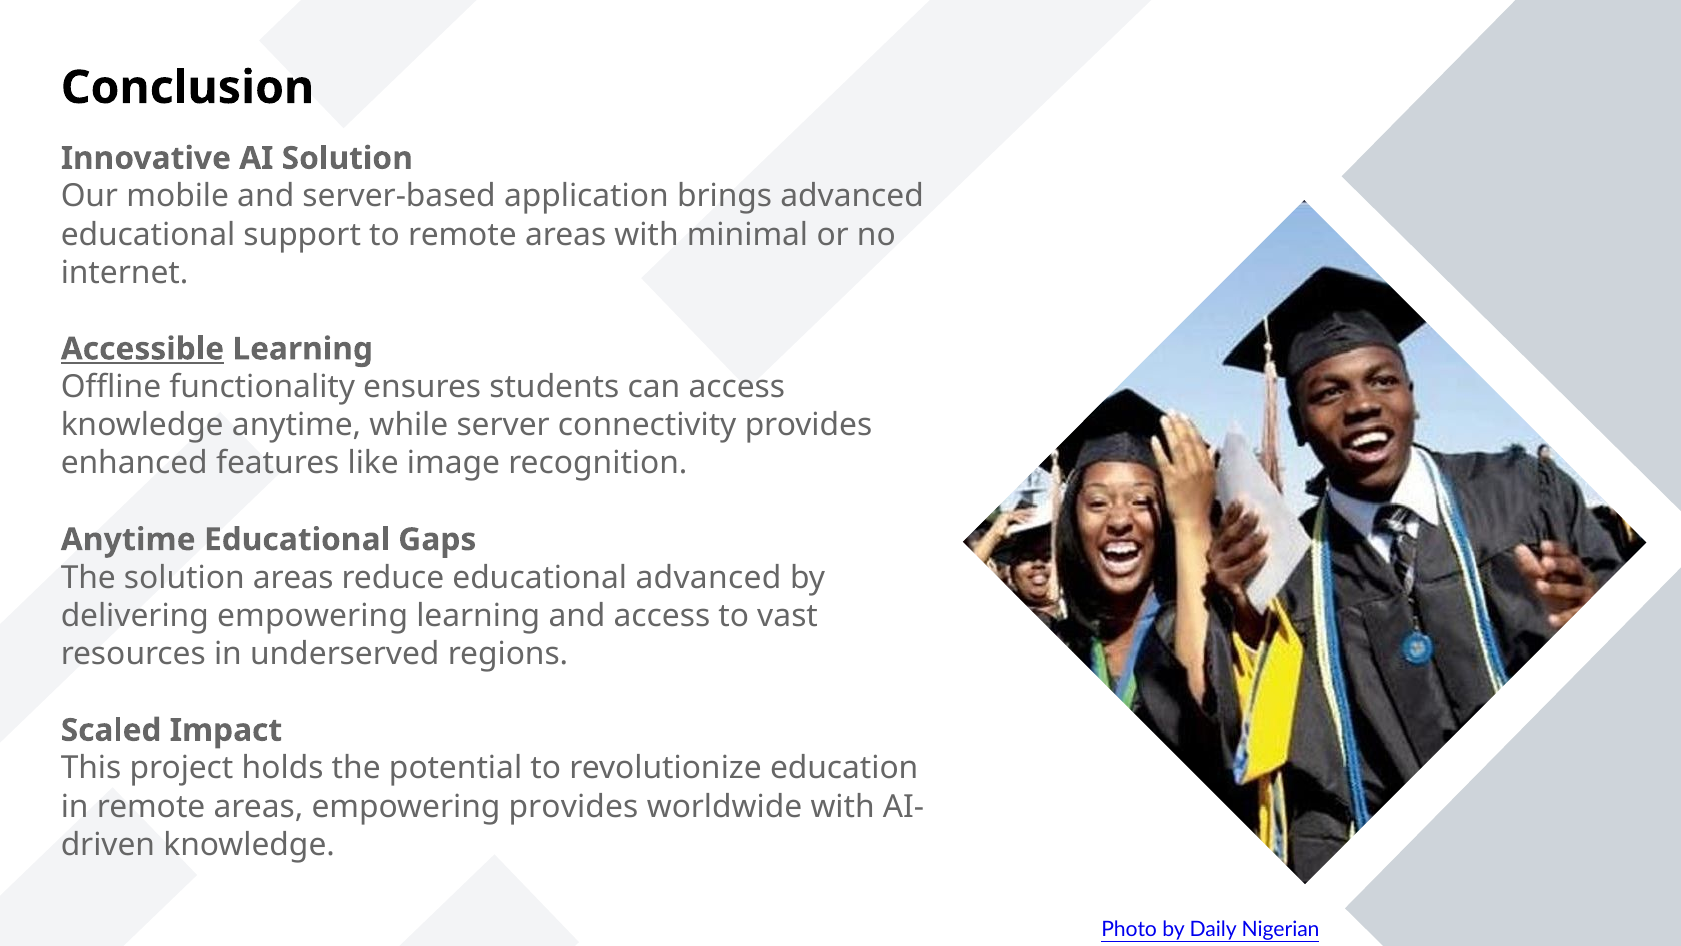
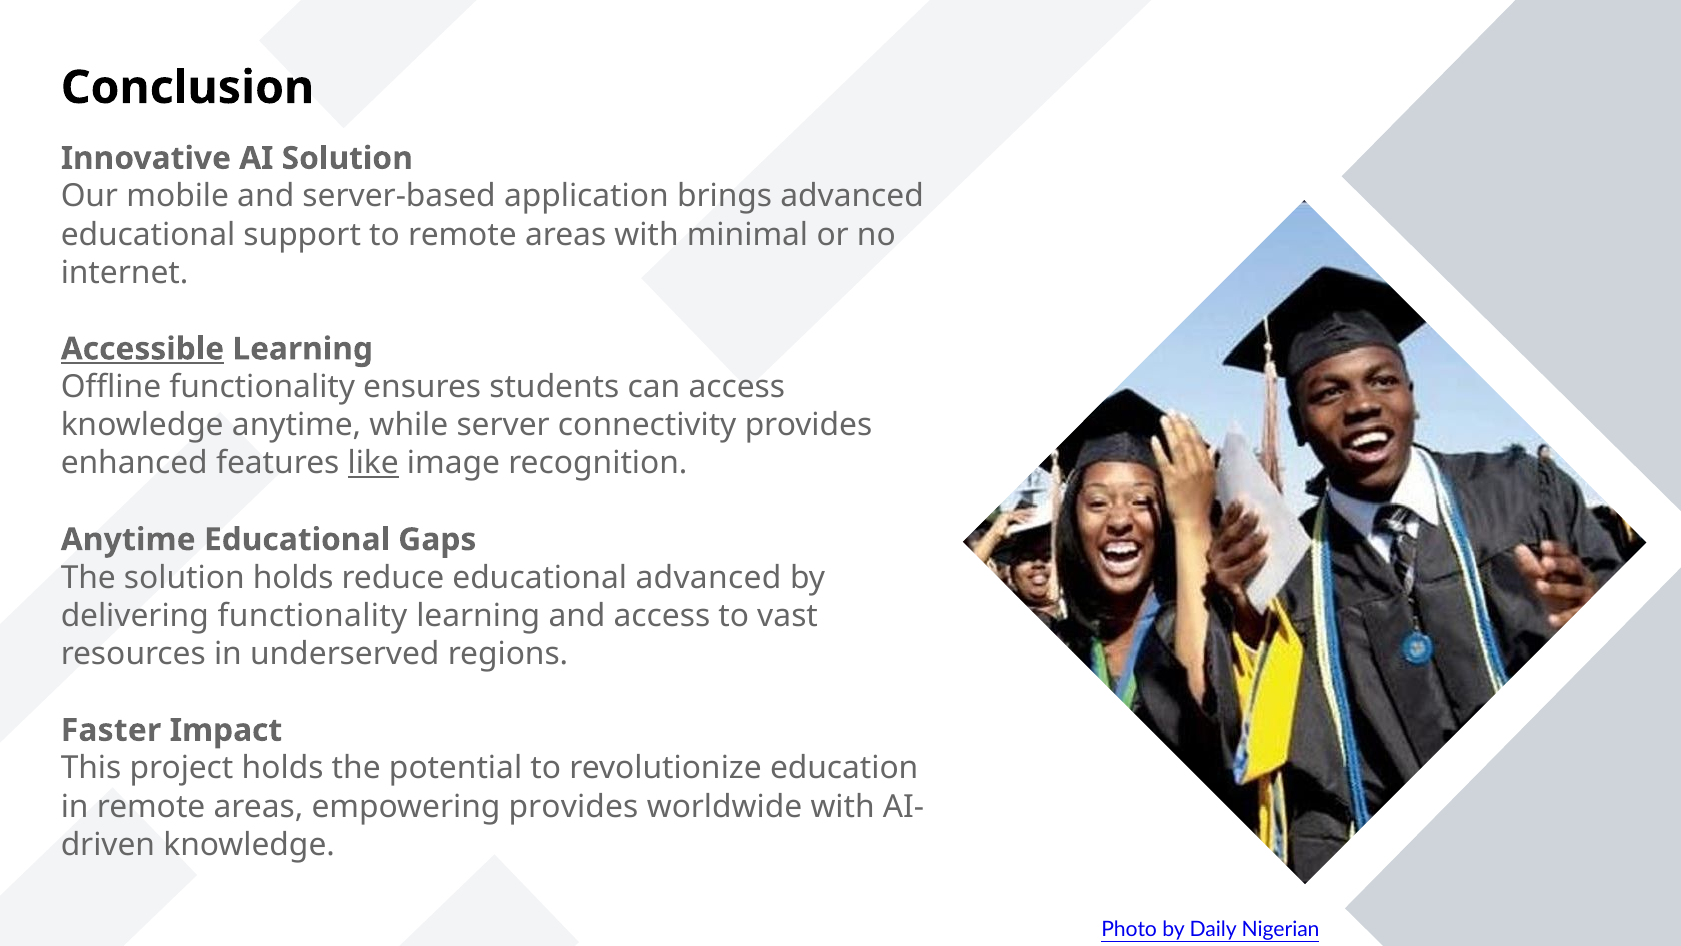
like underline: none -> present
solution areas: areas -> holds
delivering empowering: empowering -> functionality
Scaled: Scaled -> Faster
